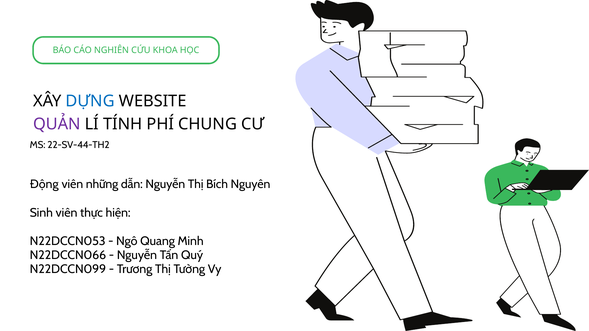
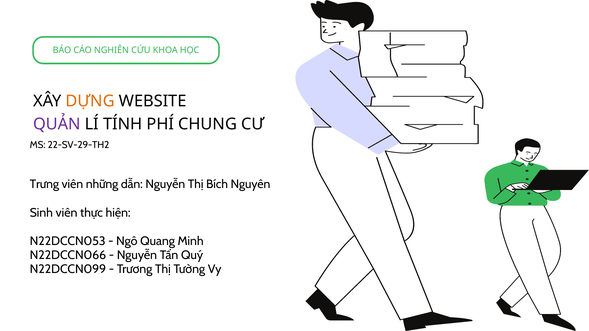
DỰNG colour: blue -> orange
22-SV-44-TH2: 22-SV-44-TH2 -> 22-SV-29-TH2
Động: Động -> Trưng
